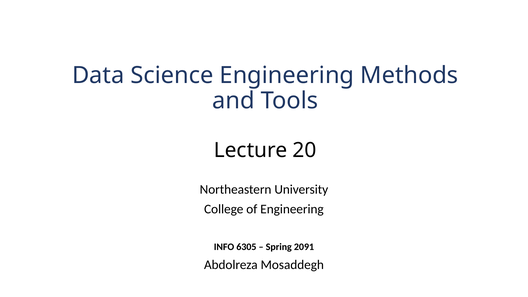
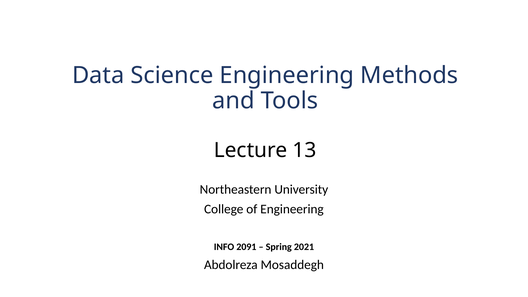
20: 20 -> 13
6305: 6305 -> 2091
2091: 2091 -> 2021
